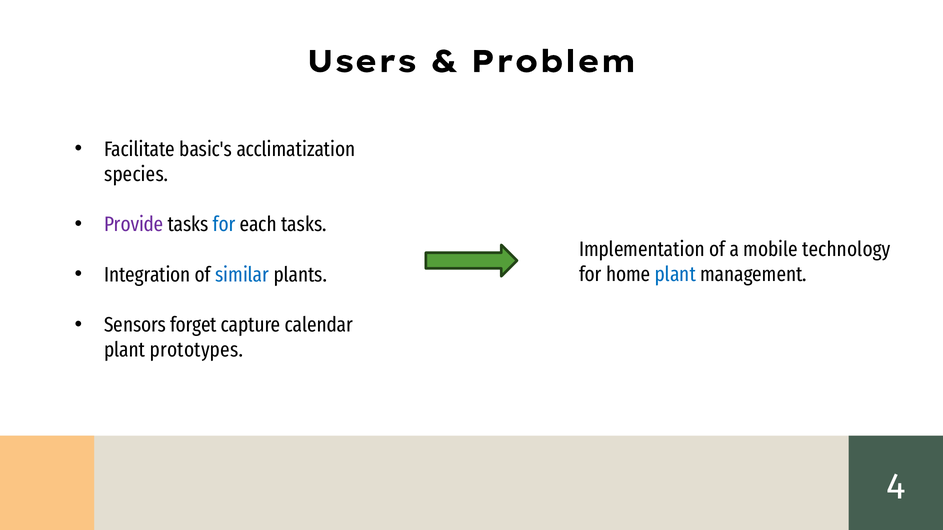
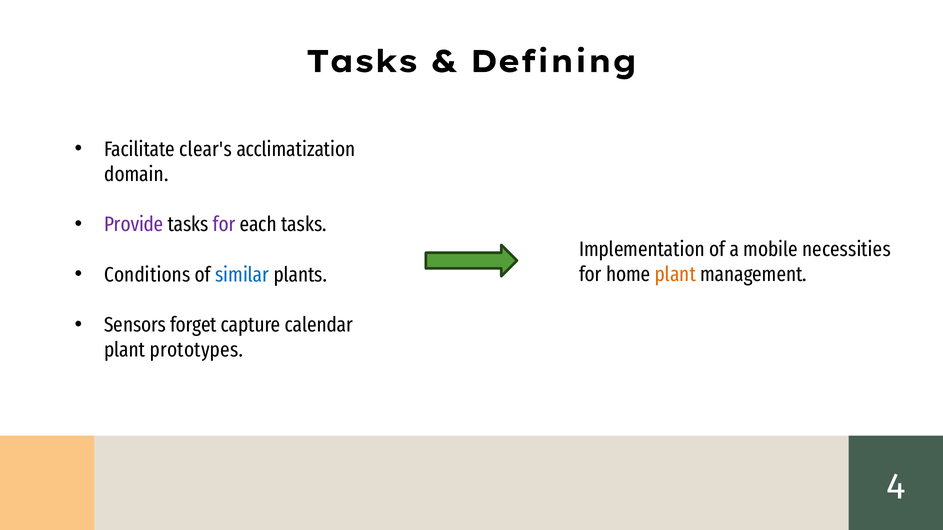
Users at (362, 62): Users -> Tasks
Problem: Problem -> Defining
basic's: basic's -> clear's
species: species -> domain
for at (224, 225) colour: blue -> purple
technology: technology -> necessities
Integration: Integration -> Conditions
plant at (675, 275) colour: blue -> orange
